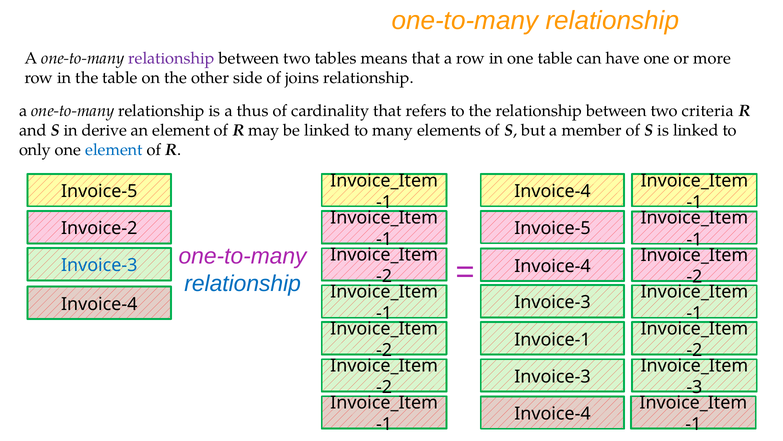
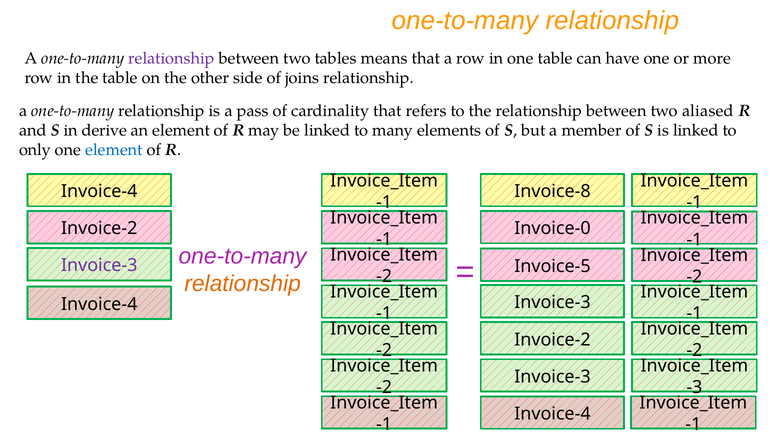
thus: thus -> pass
criteria: criteria -> aliased
Invoice-5 at (99, 191): Invoice-5 -> Invoice-4
Invoice-4 at (552, 191): Invoice-4 -> Invoice-8
Invoice-5 at (552, 228): Invoice-5 -> Invoice-0
Invoice-3 at (99, 265) colour: blue -> purple
Invoice-4 at (552, 266): Invoice-4 -> Invoice-5
relationship at (243, 283) colour: blue -> orange
Invoice-1 at (552, 339): Invoice-1 -> Invoice-2
